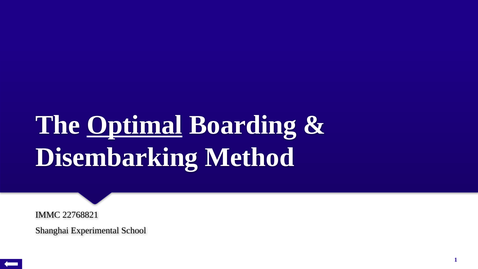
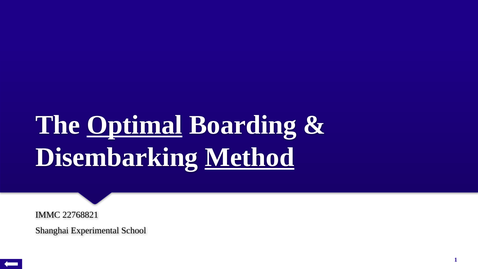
Method underline: none -> present
